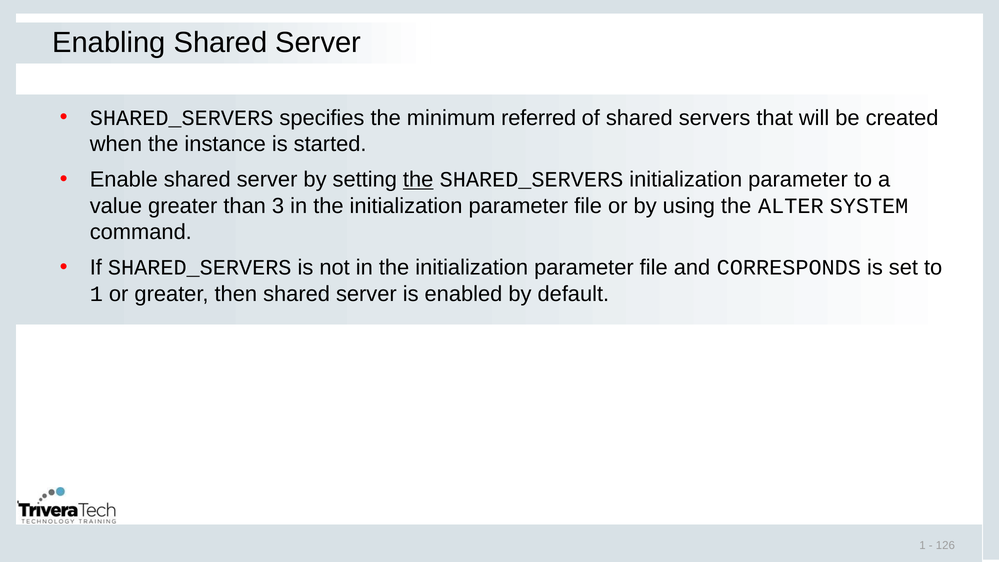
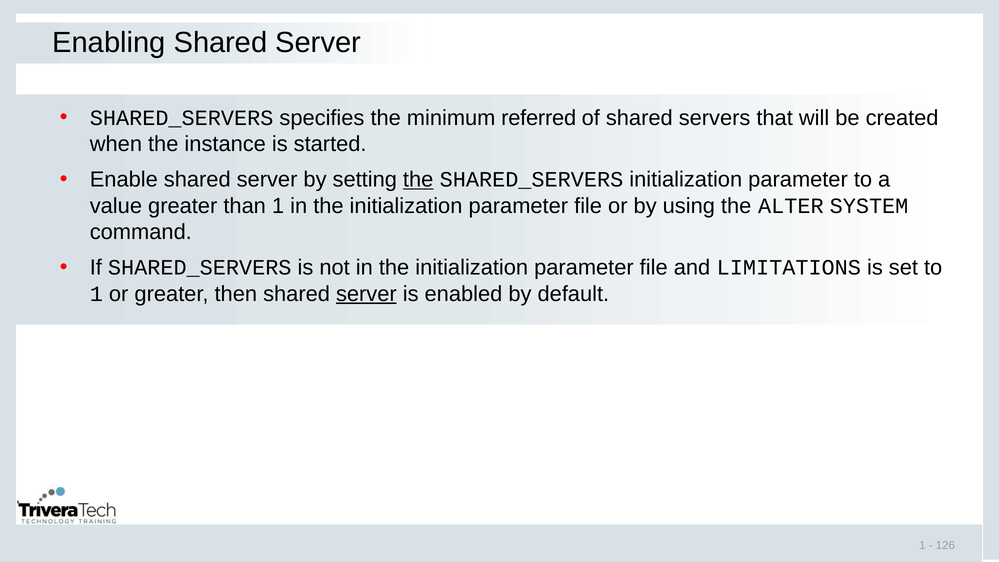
than 3: 3 -> 1
CORRESPONDS: CORRESPONDS -> LIMITATIONS
server at (366, 294) underline: none -> present
